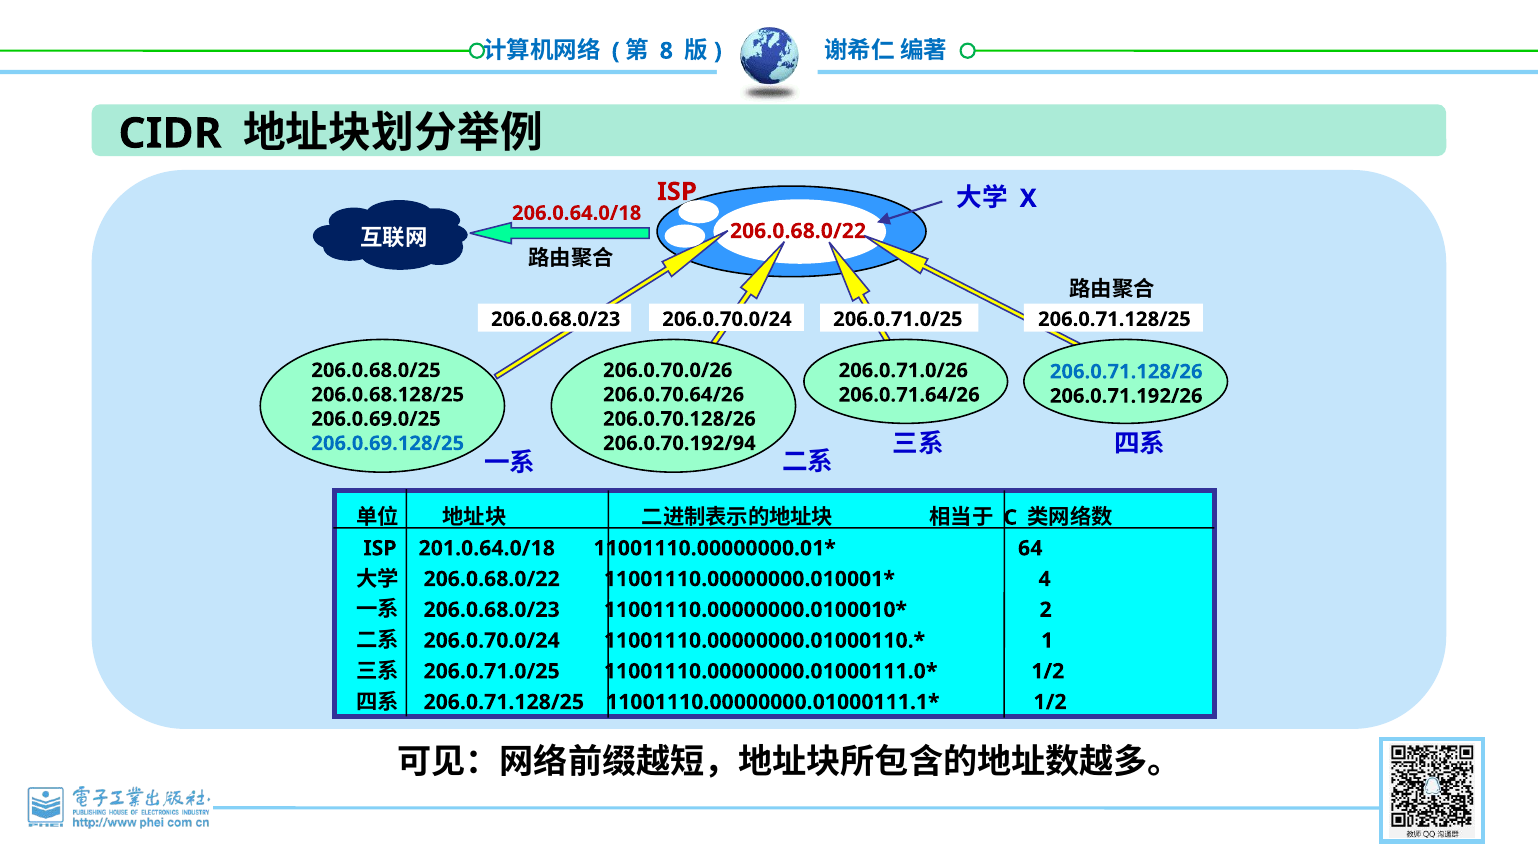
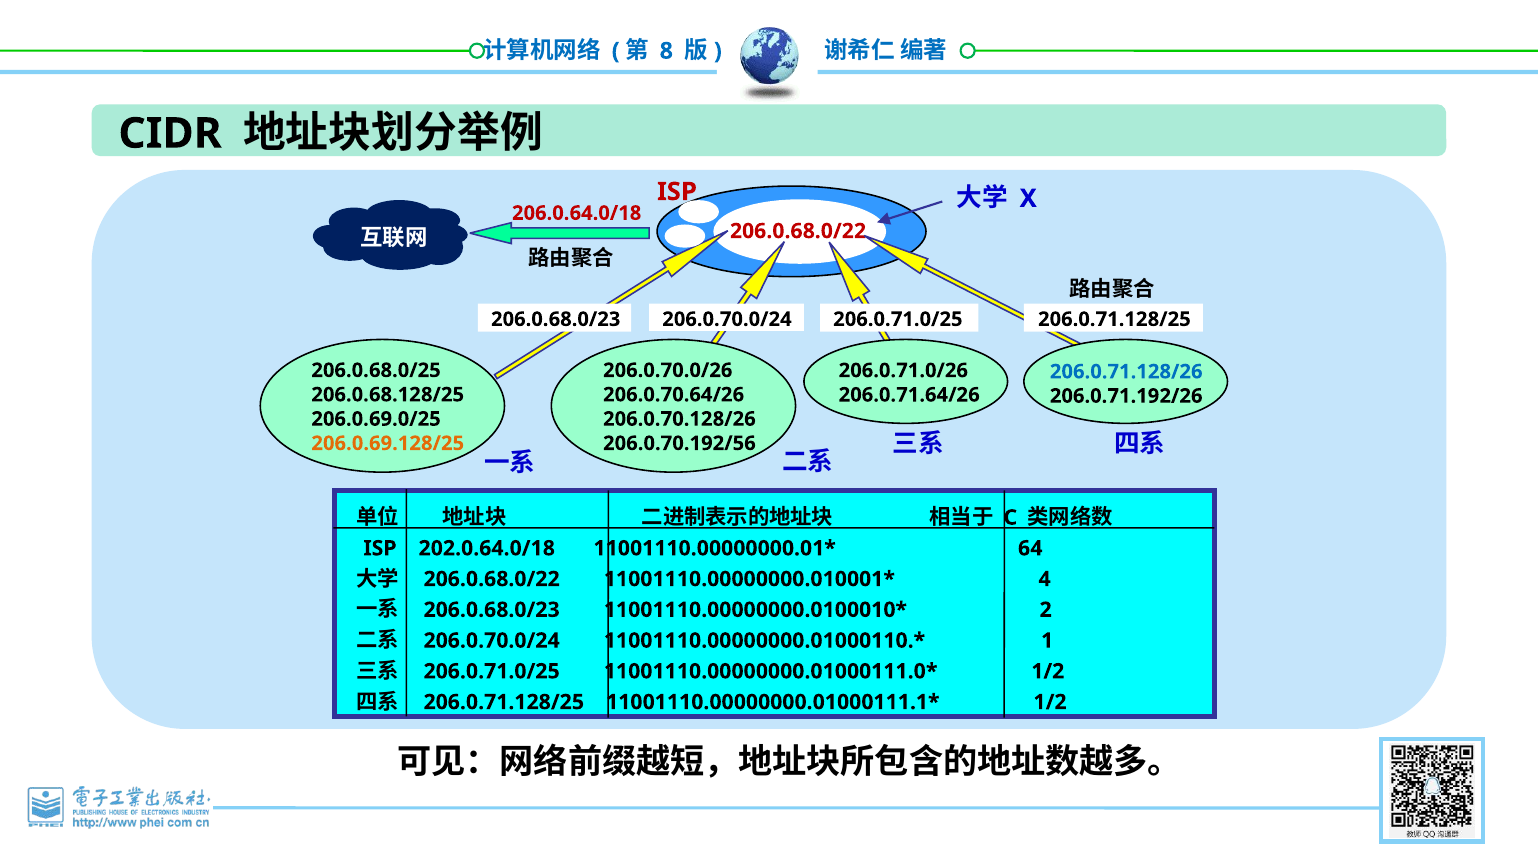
206.0.69.128/25 colour: blue -> orange
206.0.70.192/94: 206.0.70.192/94 -> 206.0.70.192/56
201.0.64.0/18: 201.0.64.0/18 -> 202.0.64.0/18
